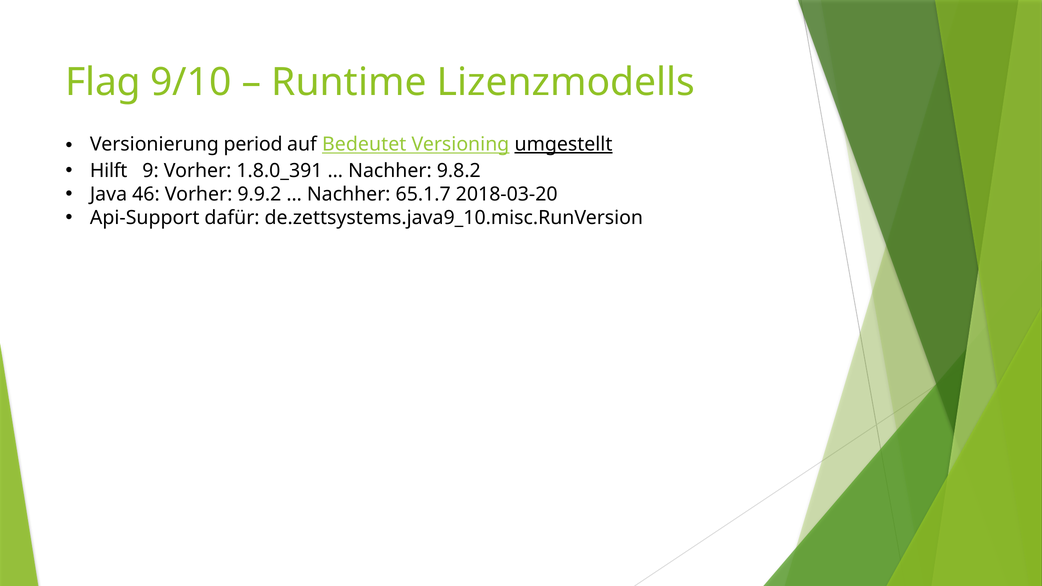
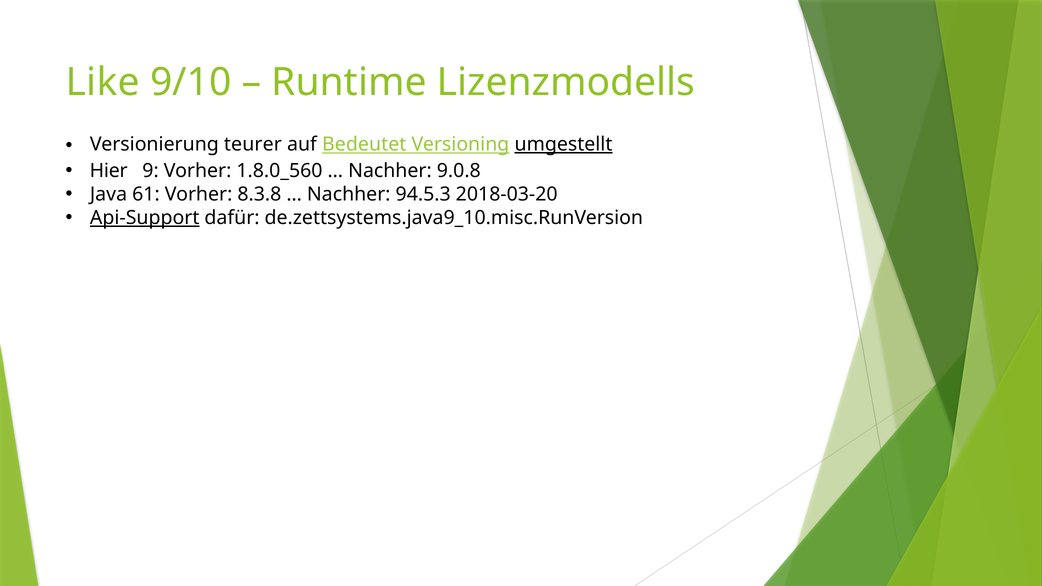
Flag: Flag -> Like
period: period -> teurer
Hilft: Hilft -> Hier
1.8.0_391: 1.8.0_391 -> 1.8.0_560
9.8.2: 9.8.2 -> 9.0.8
46: 46 -> 61
9.9.2: 9.9.2 -> 8.3.8
65.1.7: 65.1.7 -> 94.5.3
Api-Support underline: none -> present
